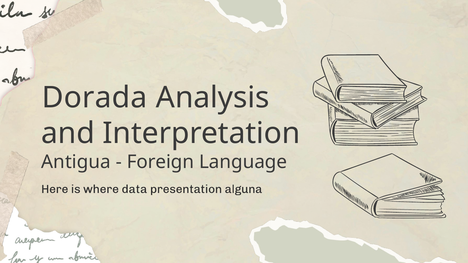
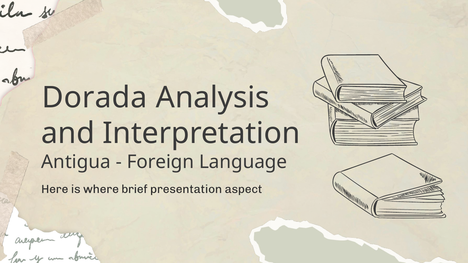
data: data -> brief
alguna: alguna -> aspect
